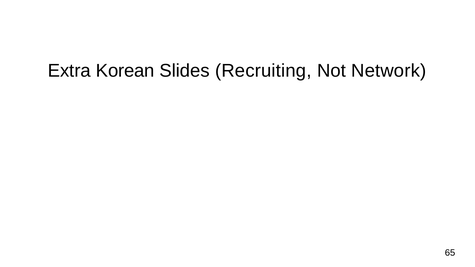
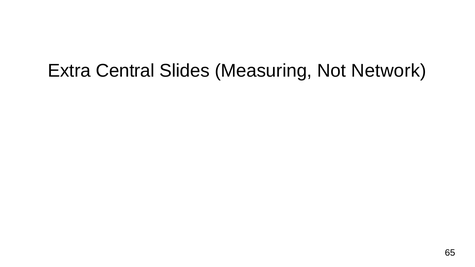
Korean: Korean -> Central
Recruiting: Recruiting -> Measuring
